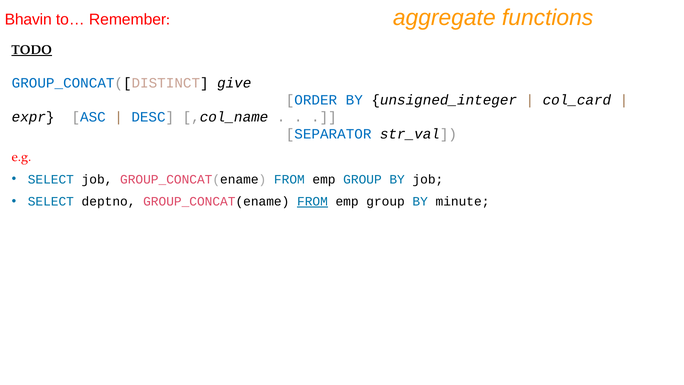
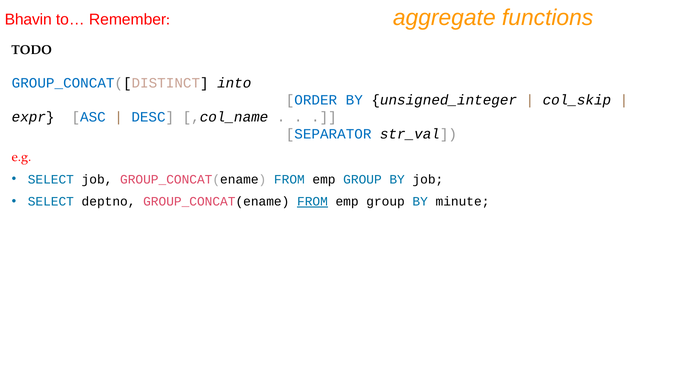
TODO underline: present -> none
give: give -> into
col_card: col_card -> col_skip
